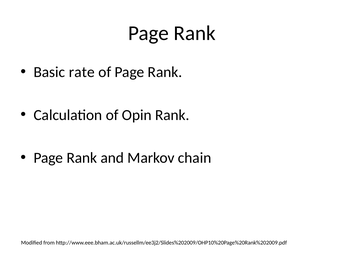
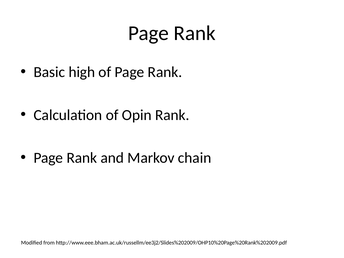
rate: rate -> high
